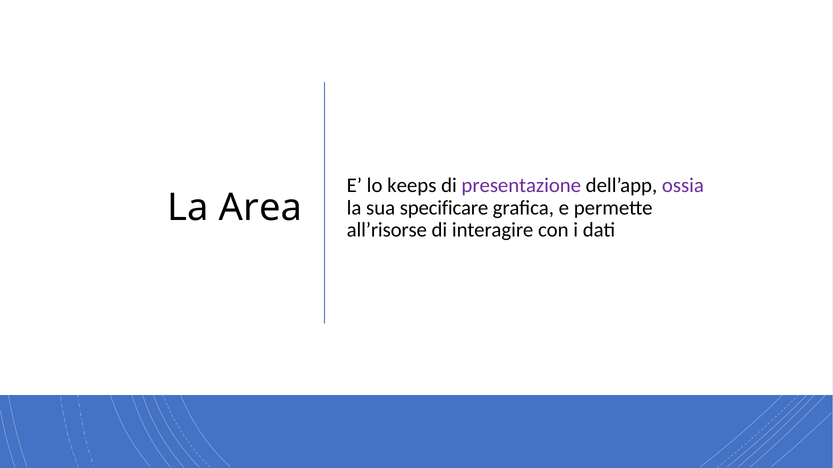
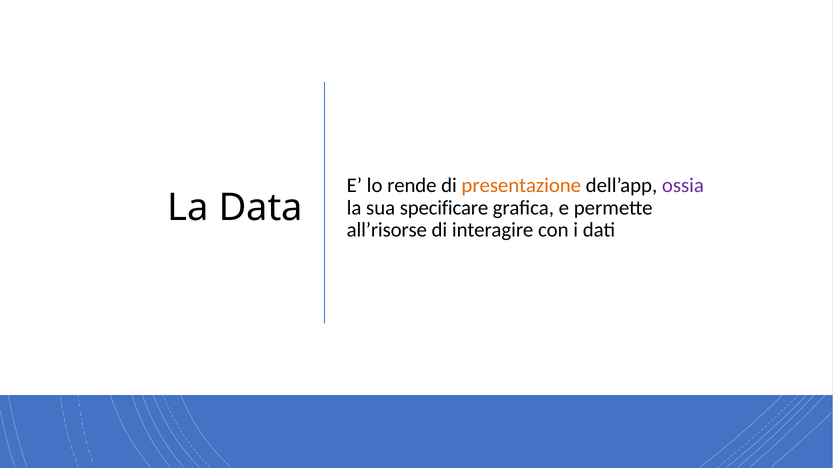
keeps: keeps -> rende
presentazione colour: purple -> orange
Area: Area -> Data
